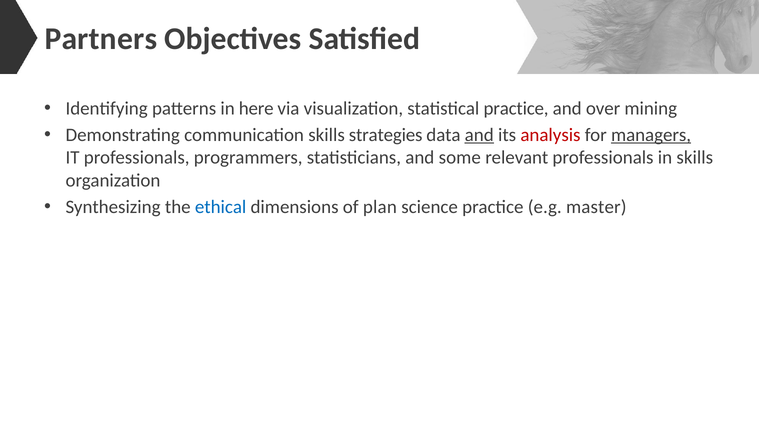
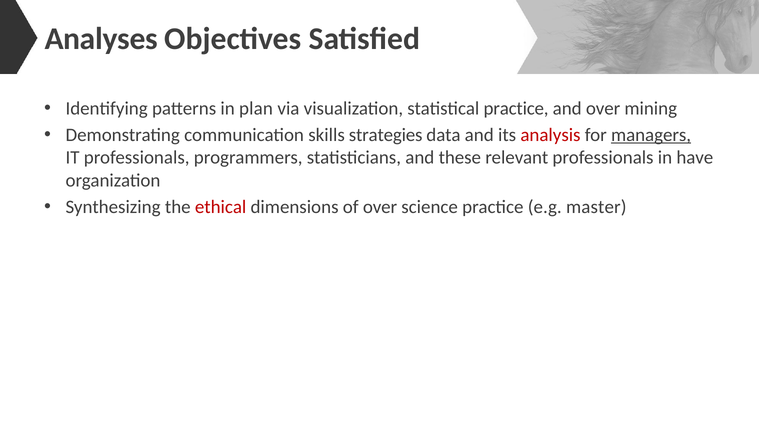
Partners: Partners -> Analyses
here: here -> plan
and at (479, 135) underline: present -> none
some: some -> these
in skills: skills -> have
ethical colour: blue -> red
of plan: plan -> over
